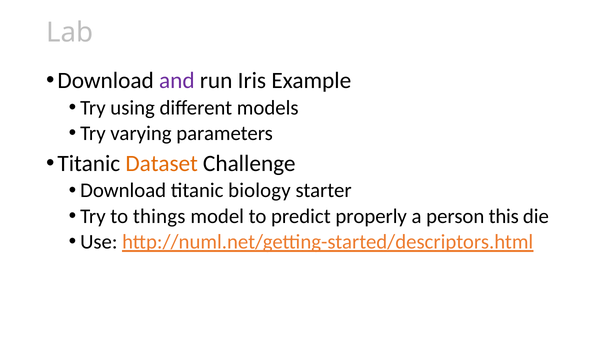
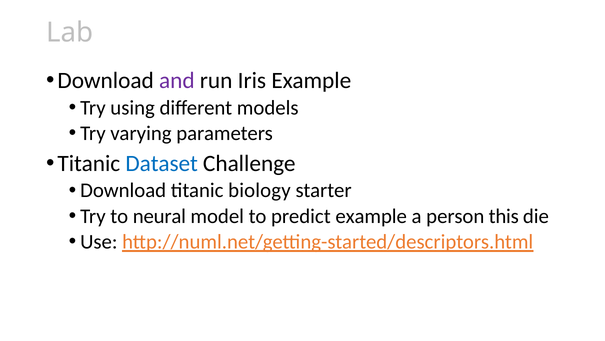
Dataset colour: orange -> blue
things: things -> neural
predict properly: properly -> example
